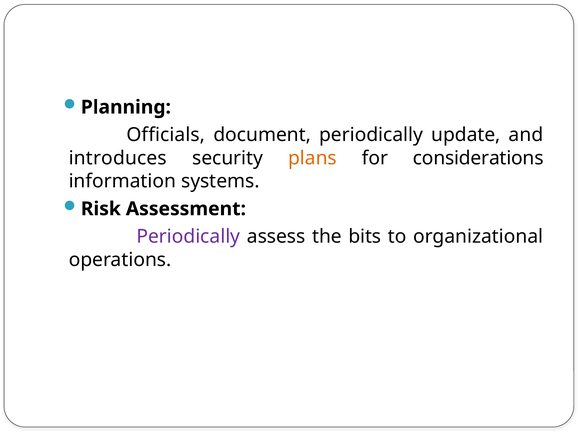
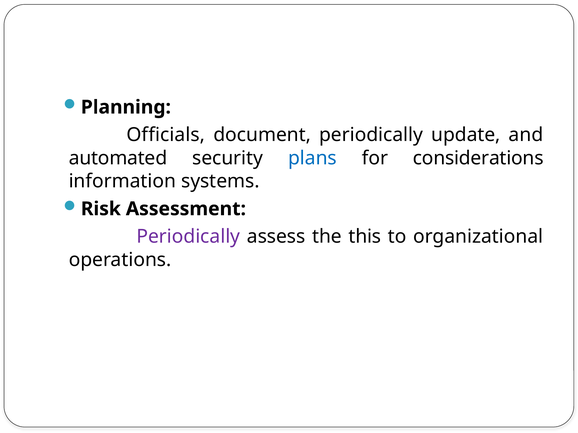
introduces: introduces -> automated
plans colour: orange -> blue
bits: bits -> this
